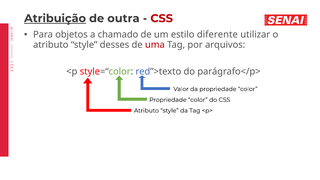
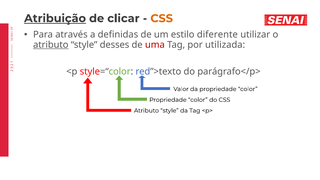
outra: outra -> clicar
CSS at (162, 18) colour: red -> orange
objetos: objetos -> através
chamado: chamado -> definidas
atributo at (51, 45) underline: none -> present
arquivos: arquivos -> utilizada
